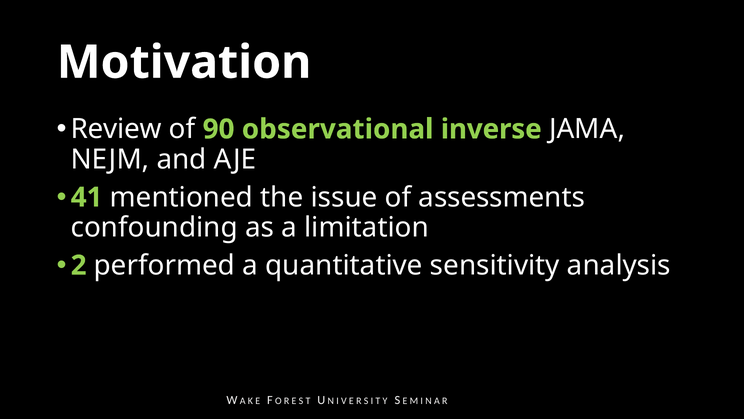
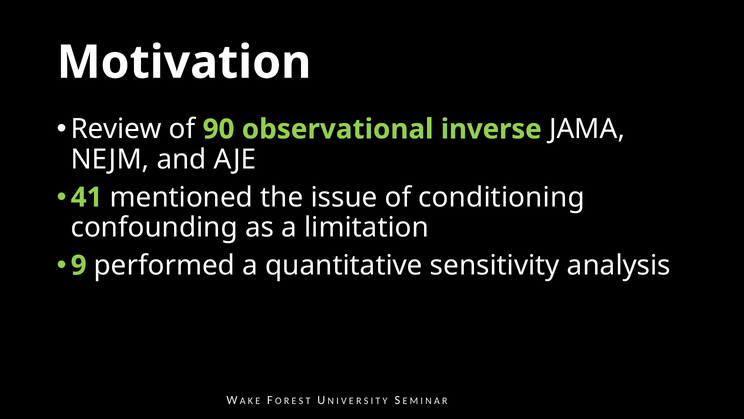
assessments: assessments -> conditioning
2: 2 -> 9
